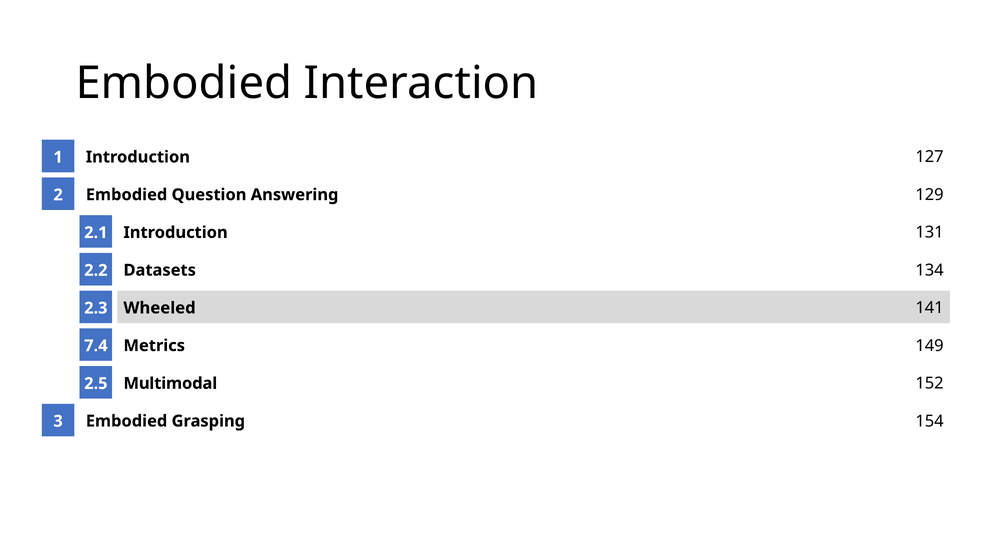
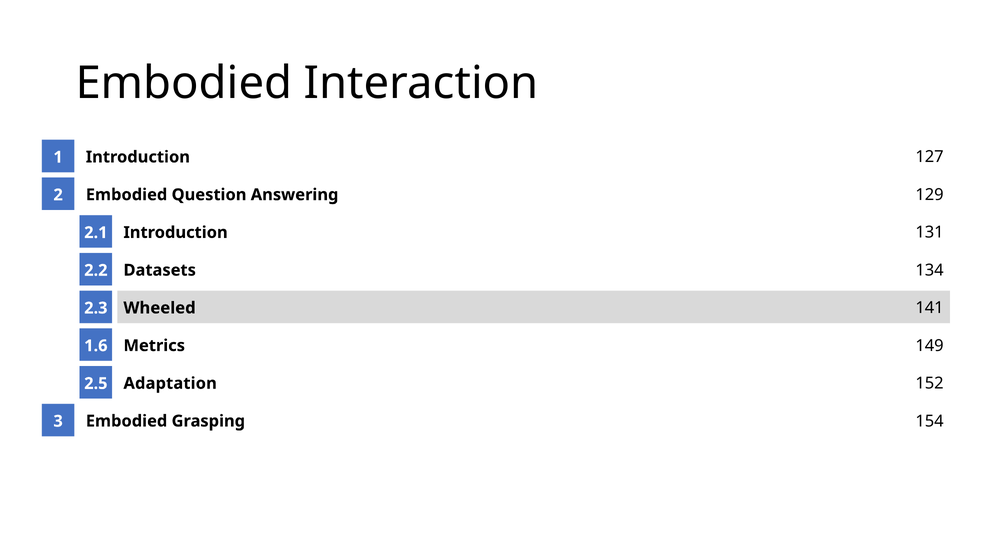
7.4: 7.4 -> 1.6
Multimodal: Multimodal -> Adaptation
